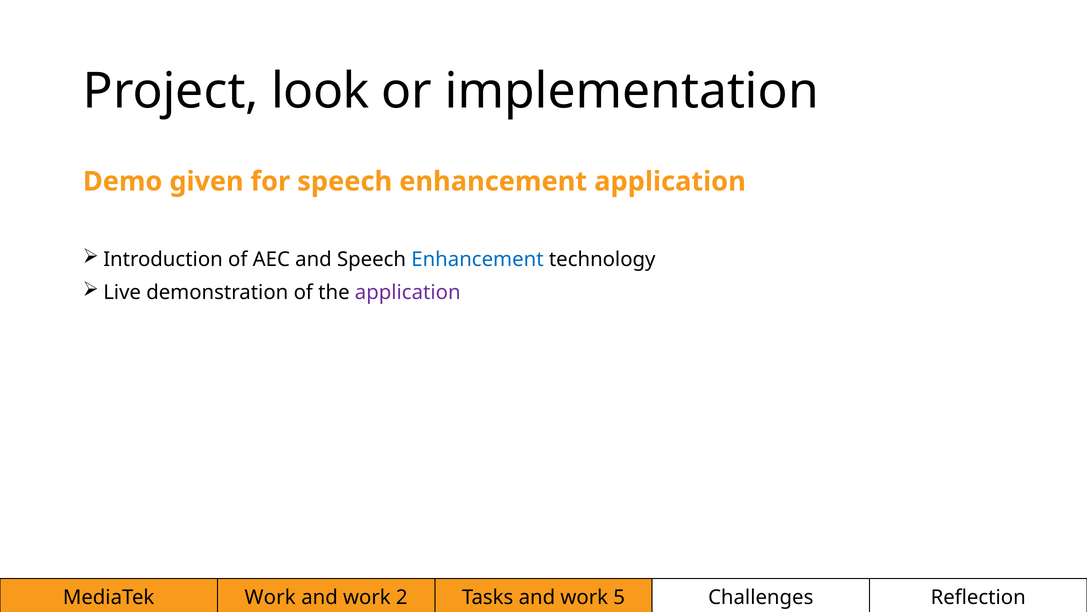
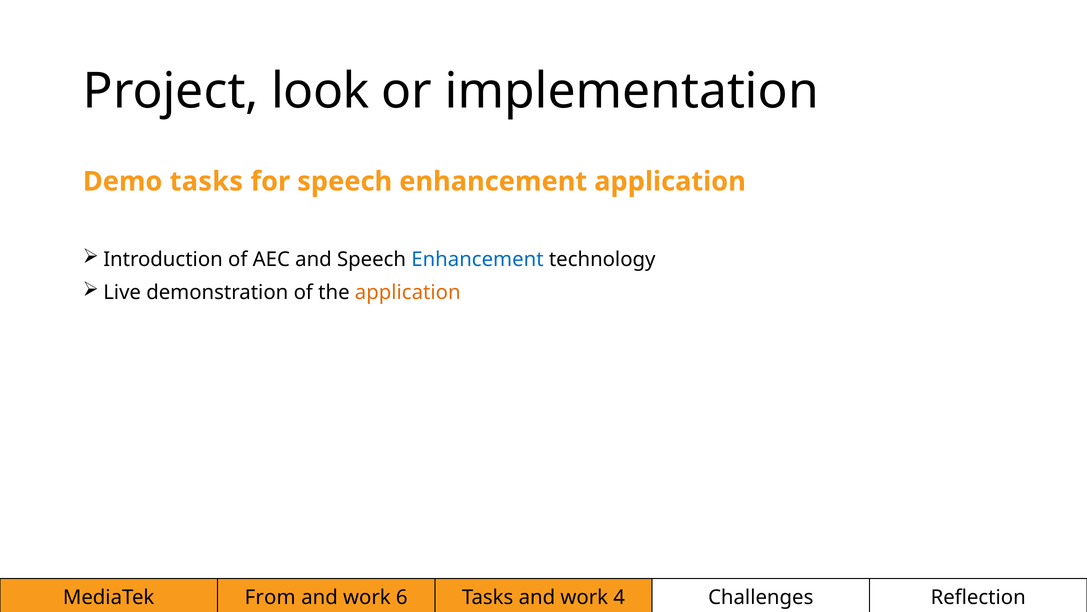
Demo given: given -> tasks
application at (408, 292) colour: purple -> orange
MediaTek Work: Work -> From
2: 2 -> 6
5: 5 -> 4
